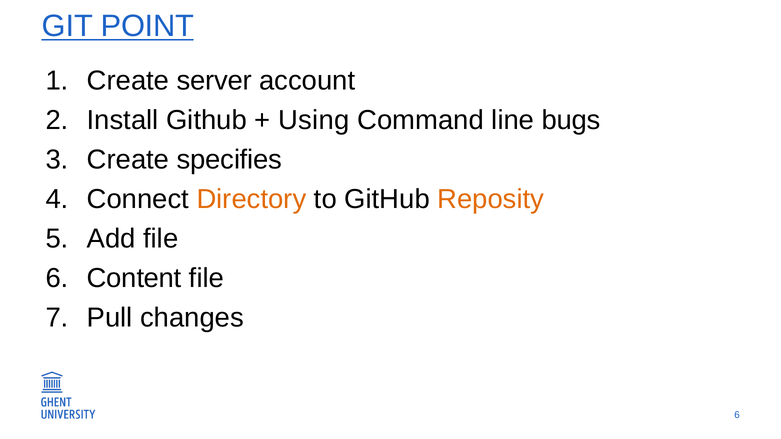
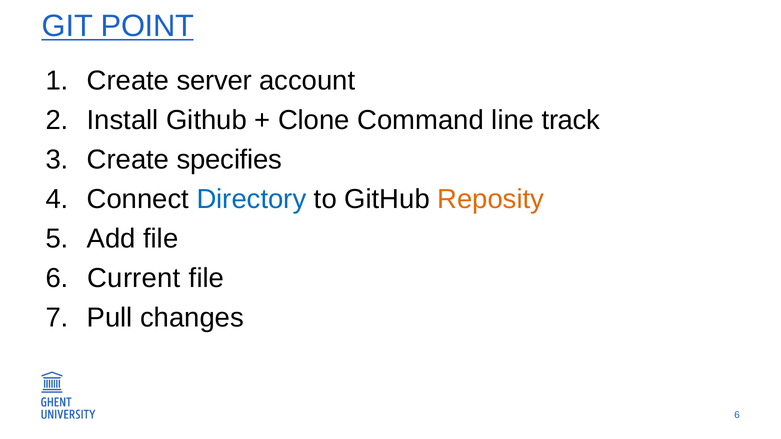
Using: Using -> Clone
bugs: bugs -> track
Directory colour: orange -> blue
Content: Content -> Current
